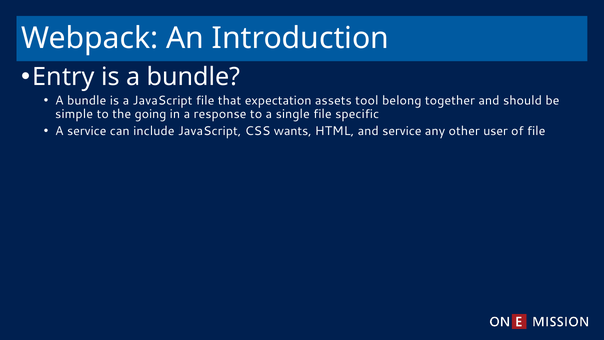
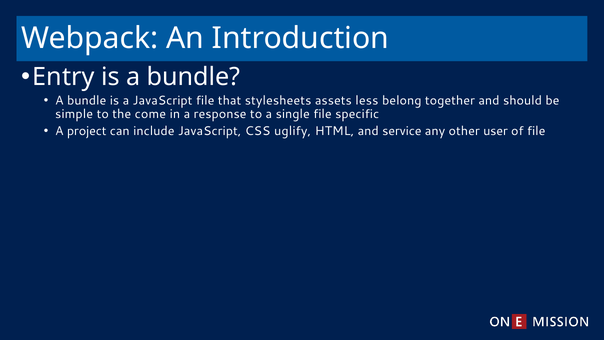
expectation: expectation -> stylesheets
tool: tool -> less
going: going -> come
A service: service -> project
wants: wants -> uglify
